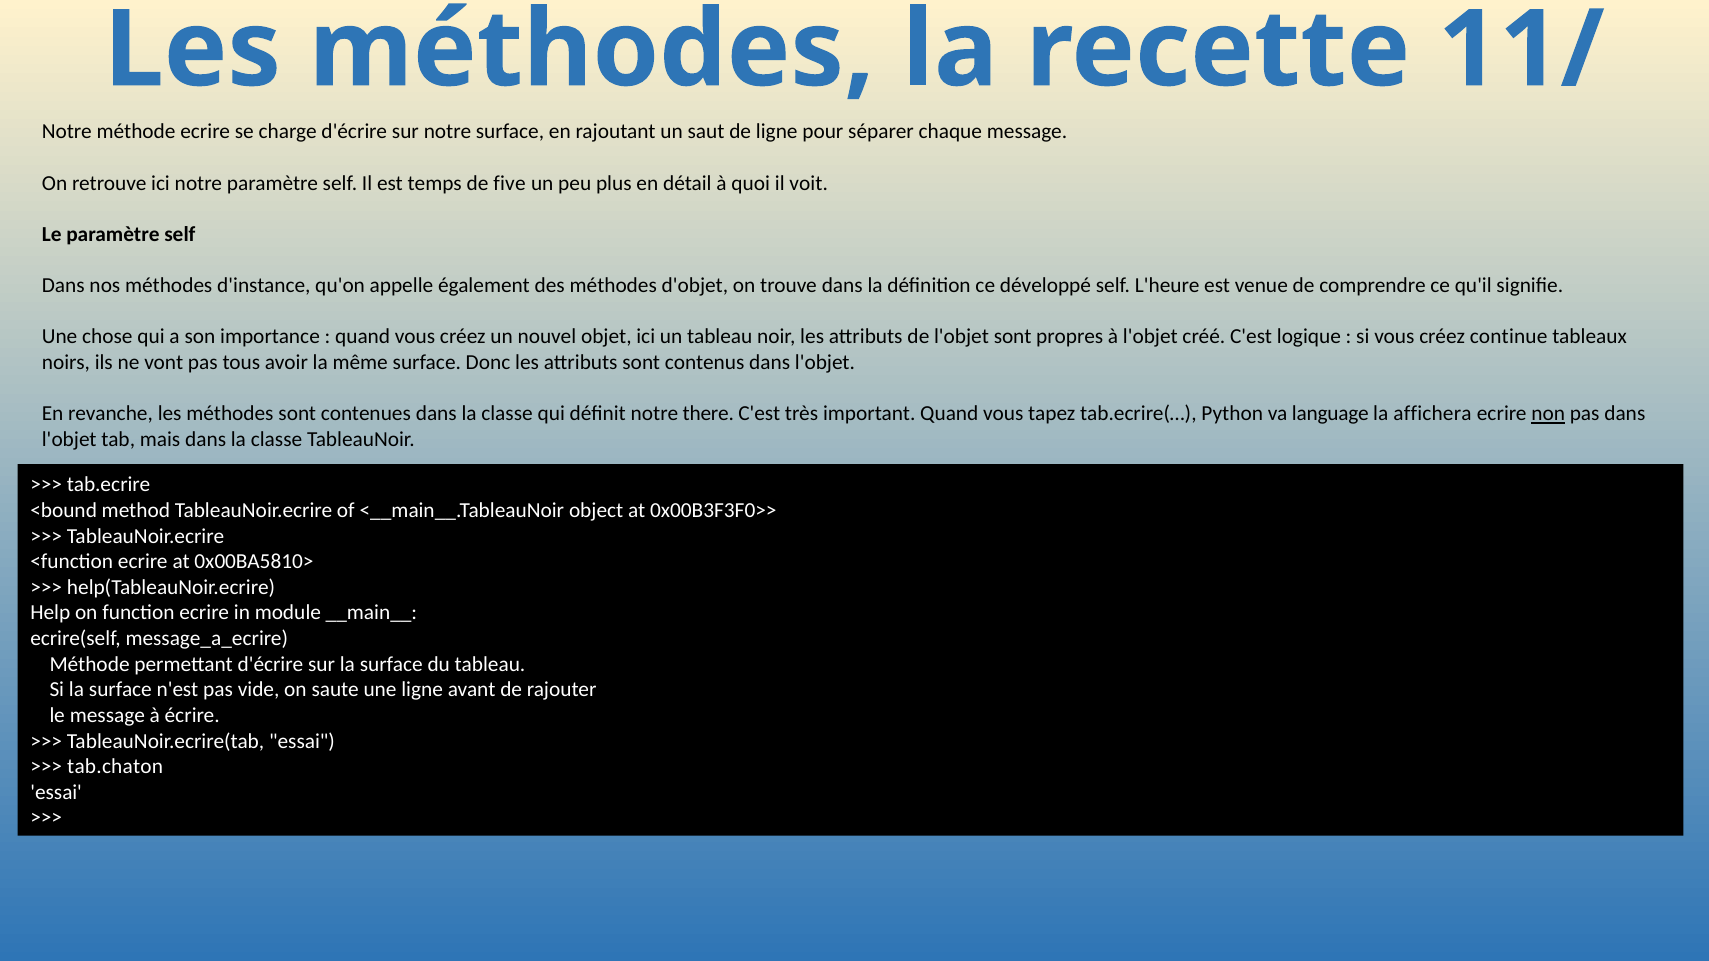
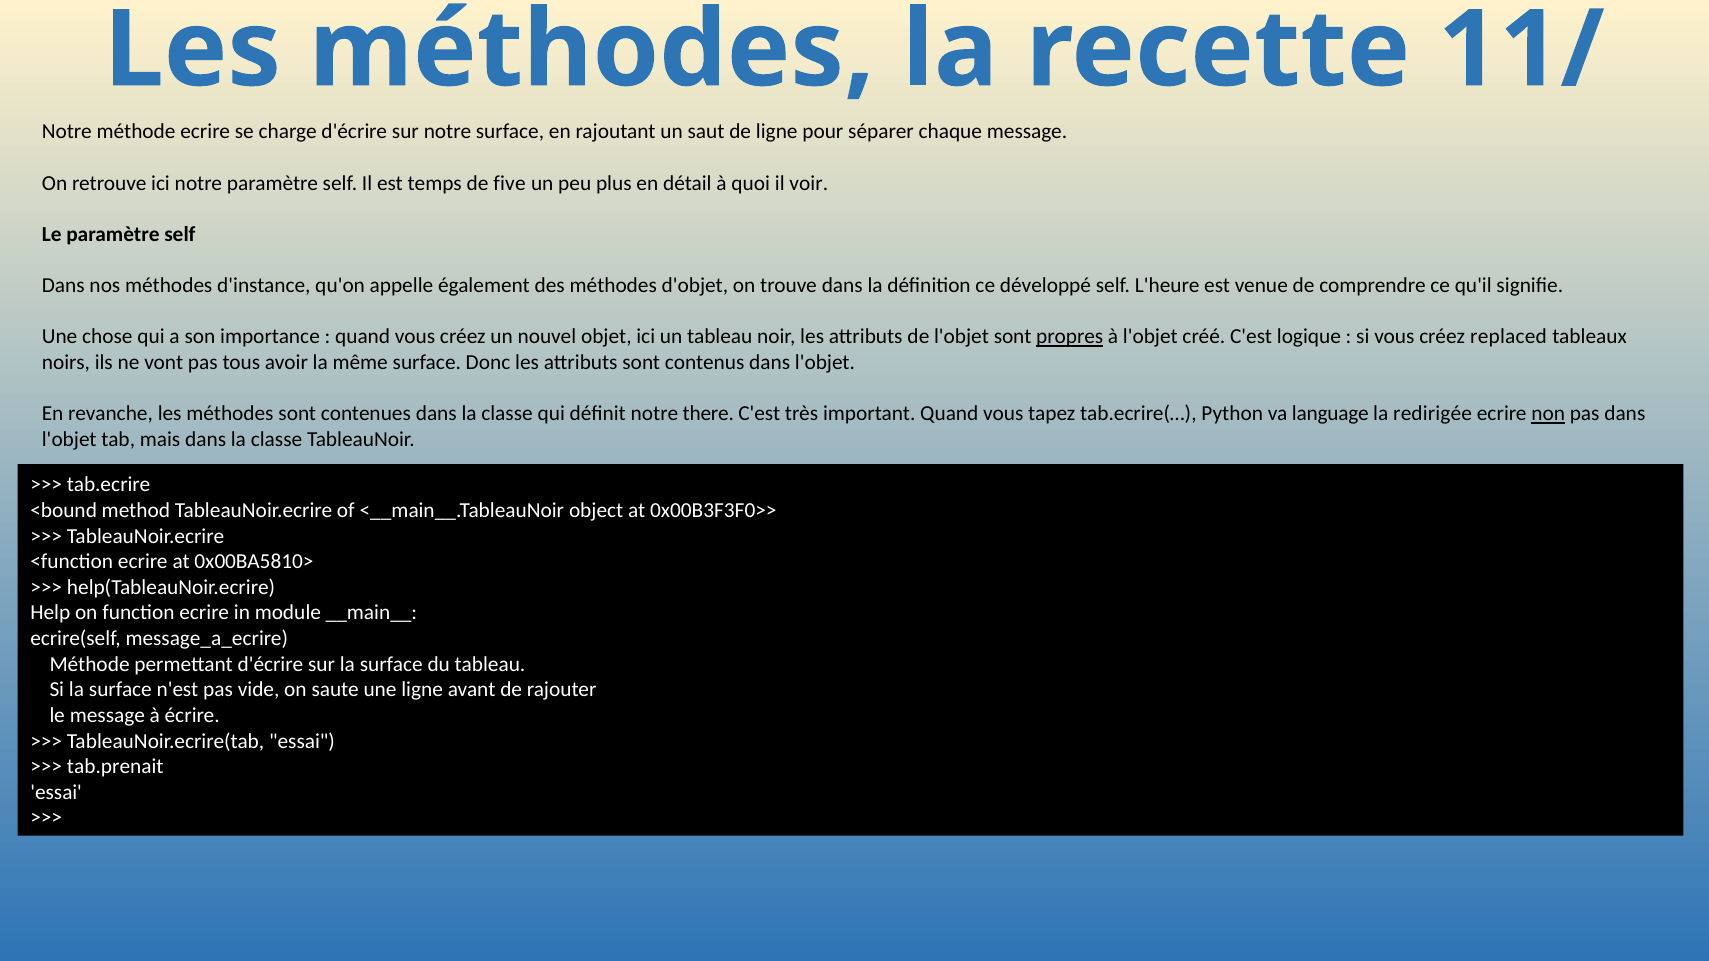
voit: voit -> voir
propres underline: none -> present
continue: continue -> replaced
affichera: affichera -> redirigée
tab.chaton: tab.chaton -> tab.prenait
